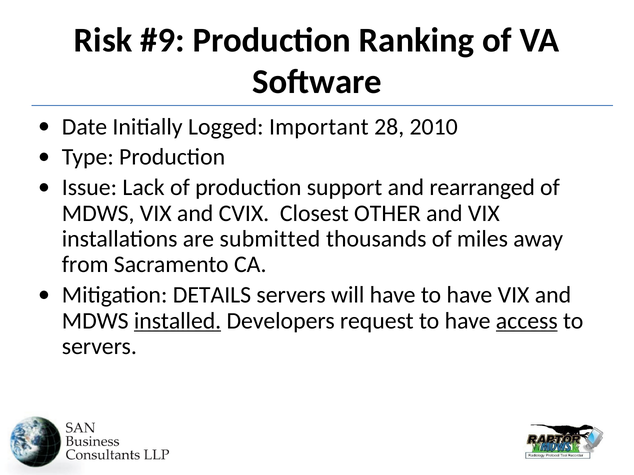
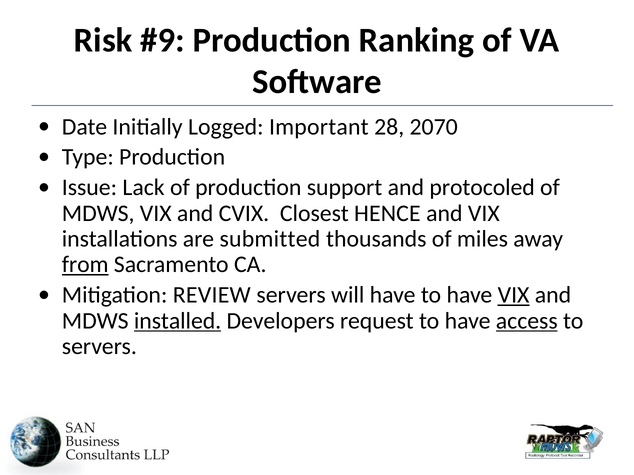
2010: 2010 -> 2070
rearranged: rearranged -> protocoled
OTHER: OTHER -> HENCE
from underline: none -> present
DETAILS: DETAILS -> REVIEW
VIX at (514, 295) underline: none -> present
